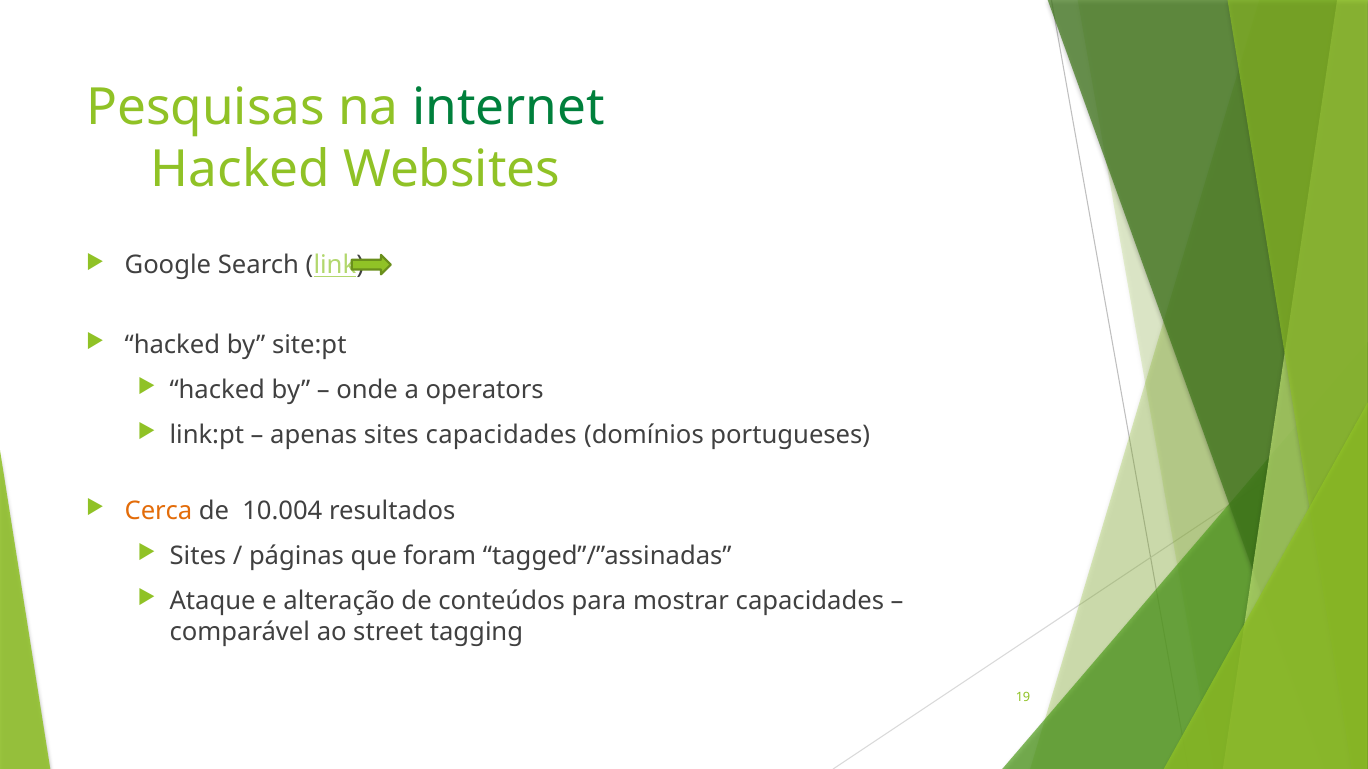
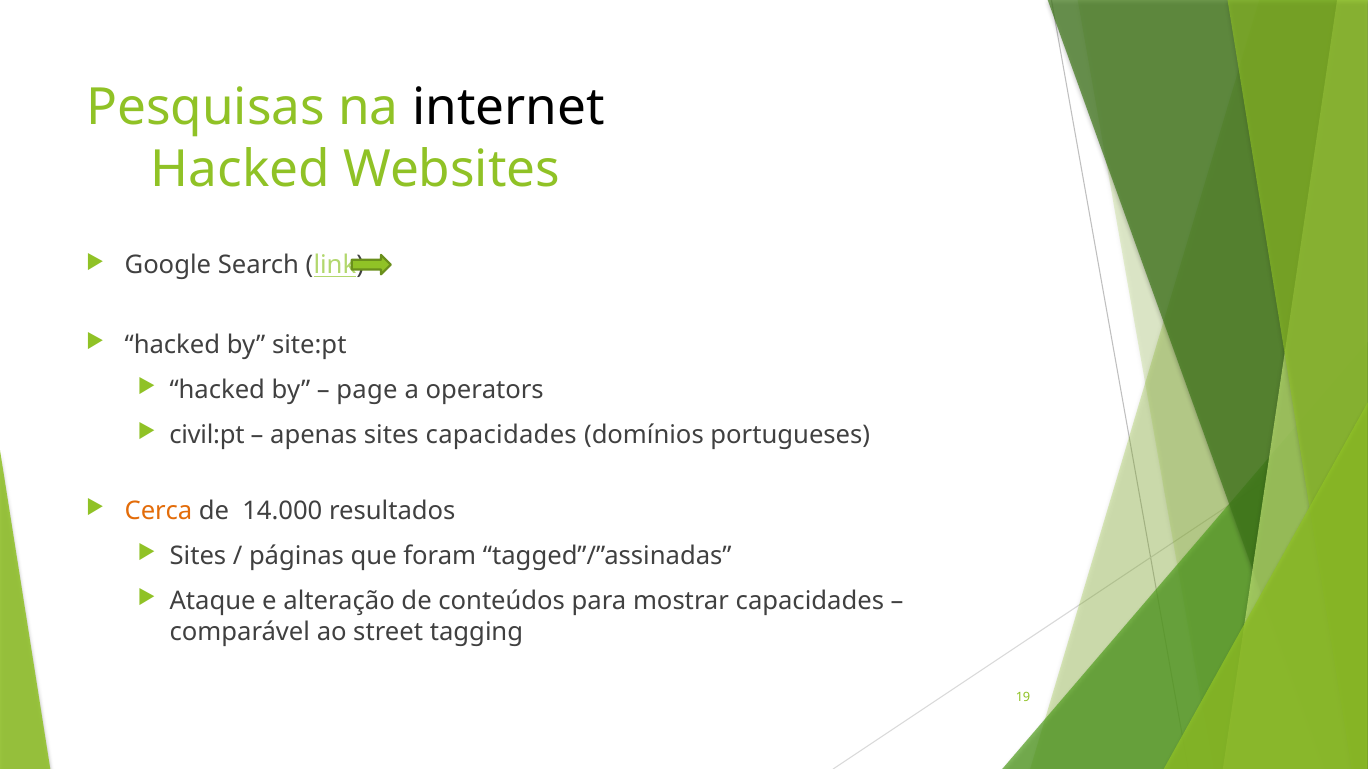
internet colour: green -> black
onde: onde -> page
link:pt: link:pt -> civil:pt
10.004: 10.004 -> 14.000
